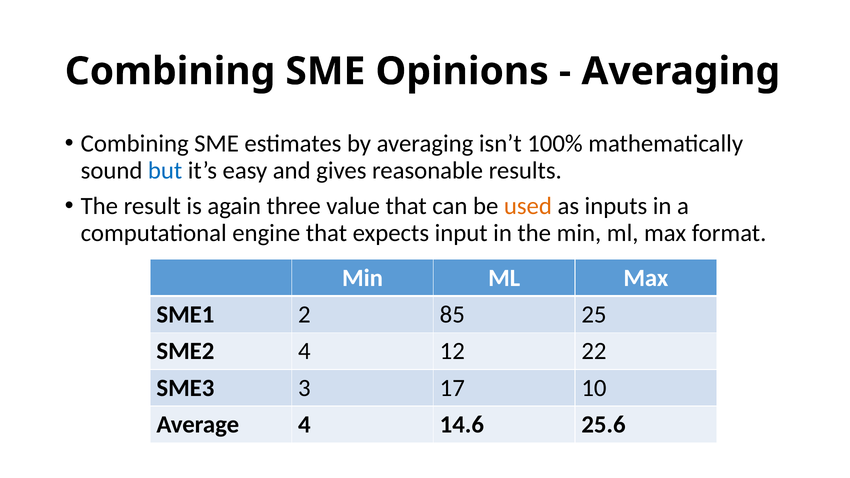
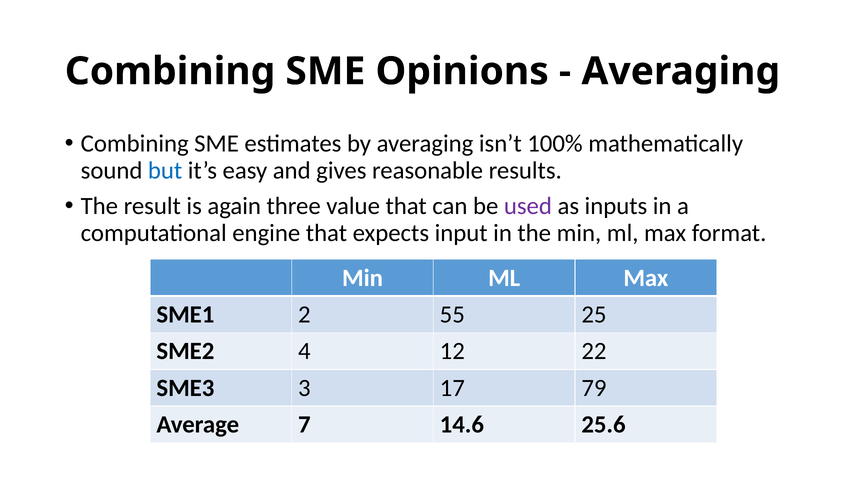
used colour: orange -> purple
85: 85 -> 55
10: 10 -> 79
Average 4: 4 -> 7
